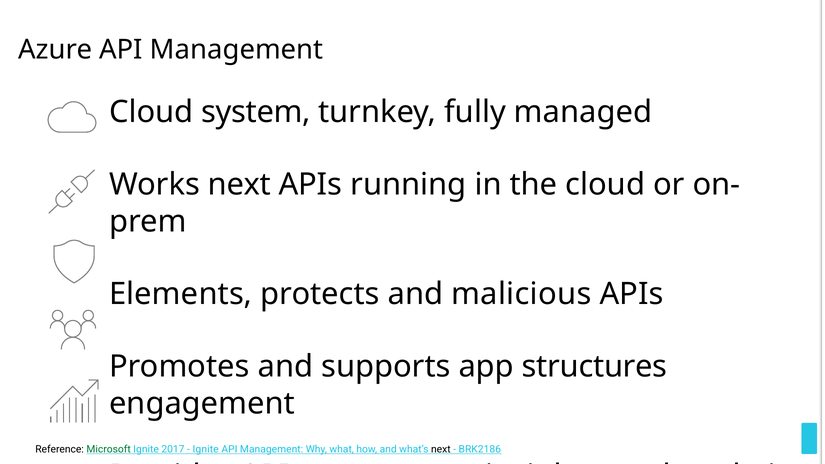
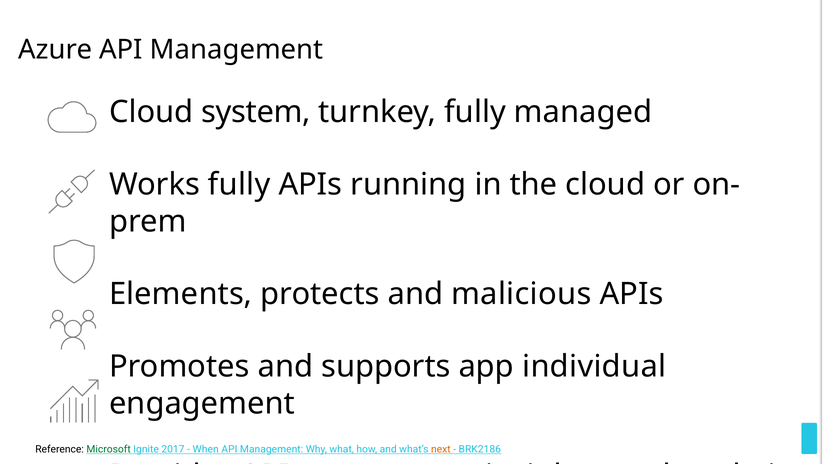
Works next: next -> fully
structures: structures -> individual
Ignite at (206, 450): Ignite -> When
next at (441, 450) colour: black -> orange
